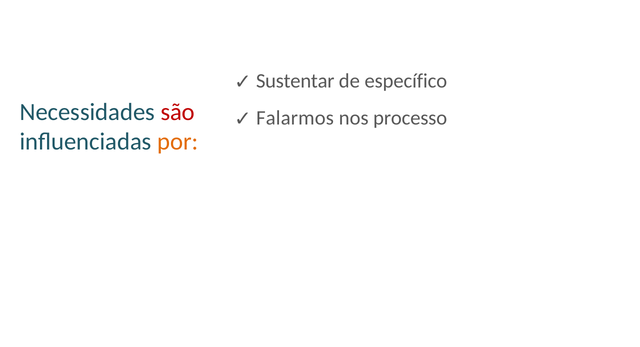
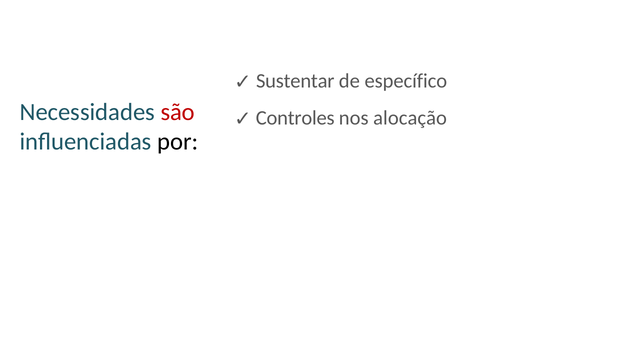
Falarmos: Falarmos -> Controles
processo: processo -> alocação
por colour: orange -> black
